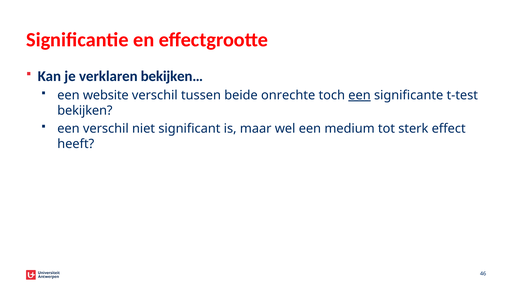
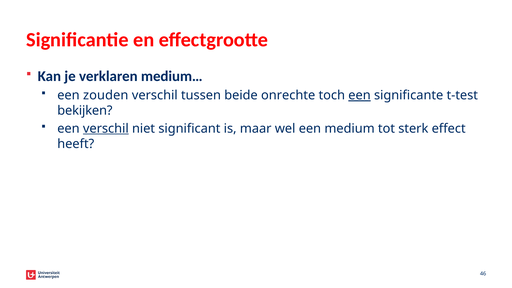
bekijken…: bekijken… -> medium…
website: website -> zouden
verschil at (106, 129) underline: none -> present
